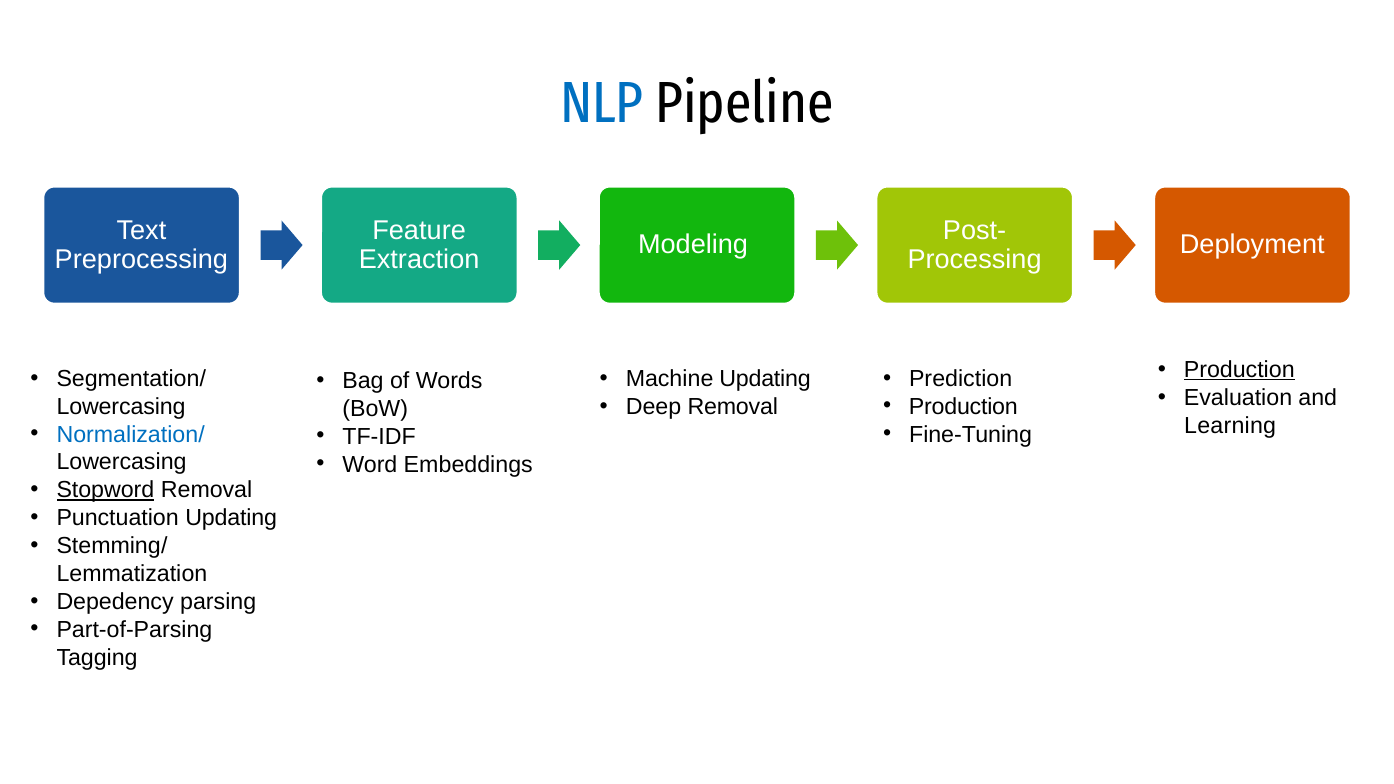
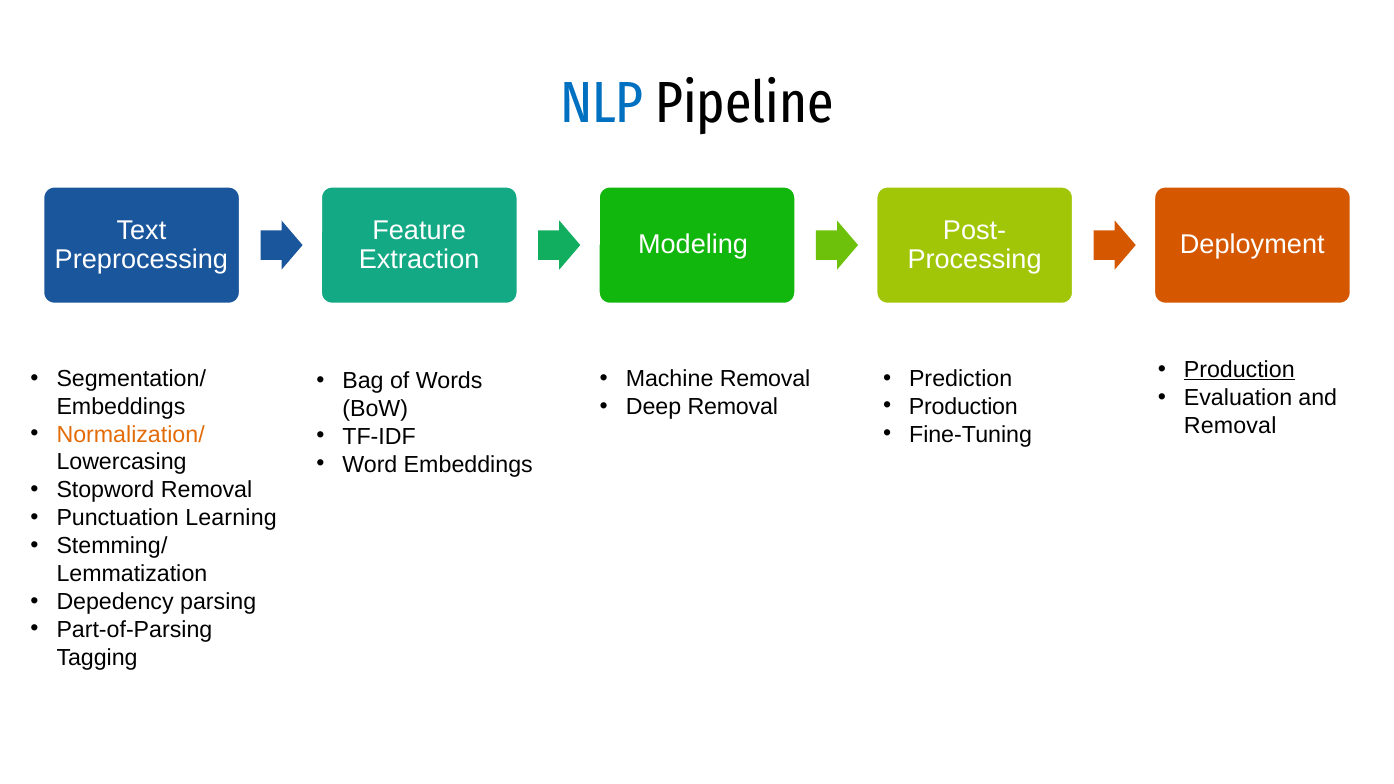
Machine Updating: Updating -> Removal
Lowercasing at (121, 407): Lowercasing -> Embeddings
Learning at (1230, 426): Learning -> Removal
Normalization/ colour: blue -> orange
Stopword underline: present -> none
Punctuation Updating: Updating -> Learning
